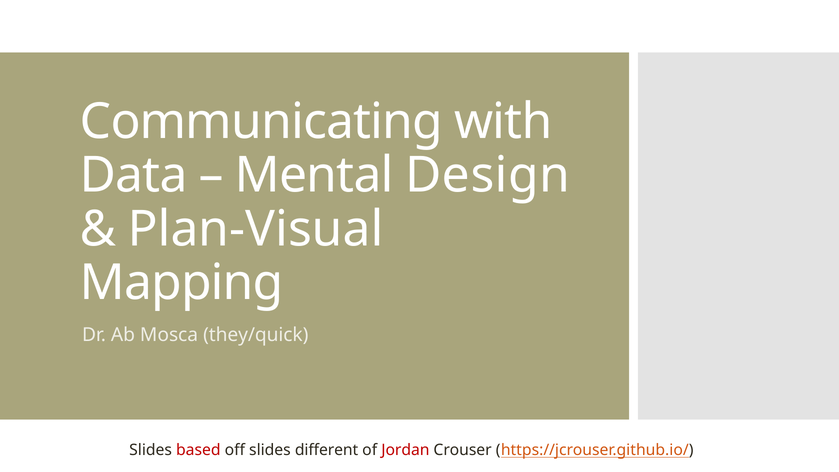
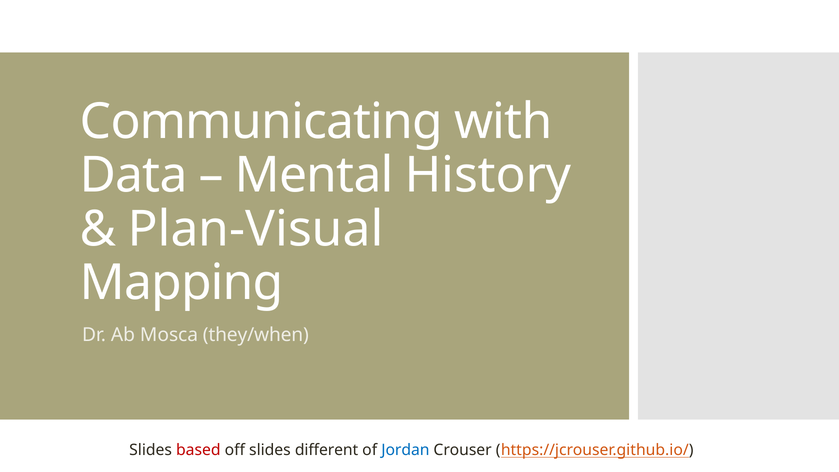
Design: Design -> History
they/quick: they/quick -> they/when
Jordan colour: red -> blue
